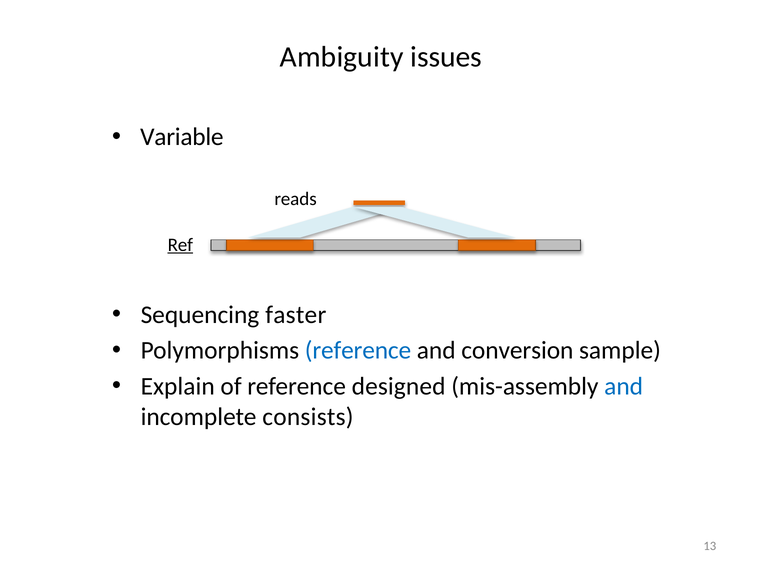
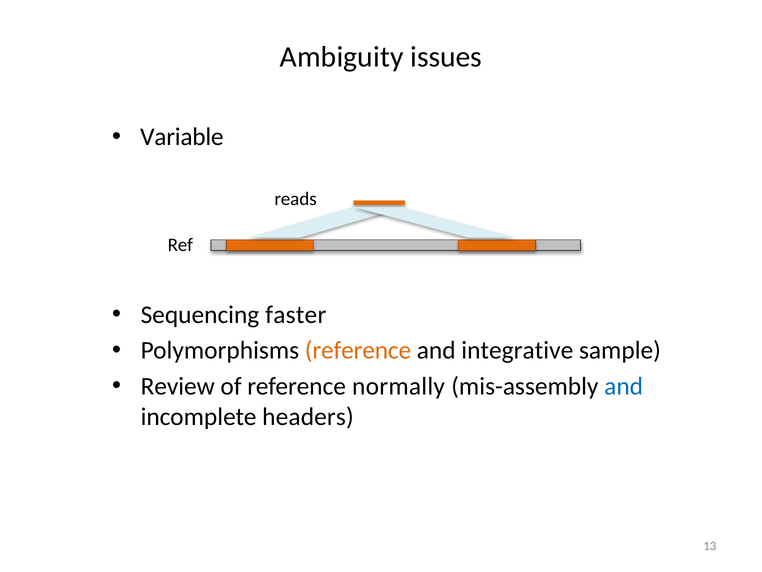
Ref underline: present -> none
reference at (358, 350) colour: blue -> orange
conversion: conversion -> integrative
Explain: Explain -> Review
designed: designed -> normally
consists: consists -> headers
